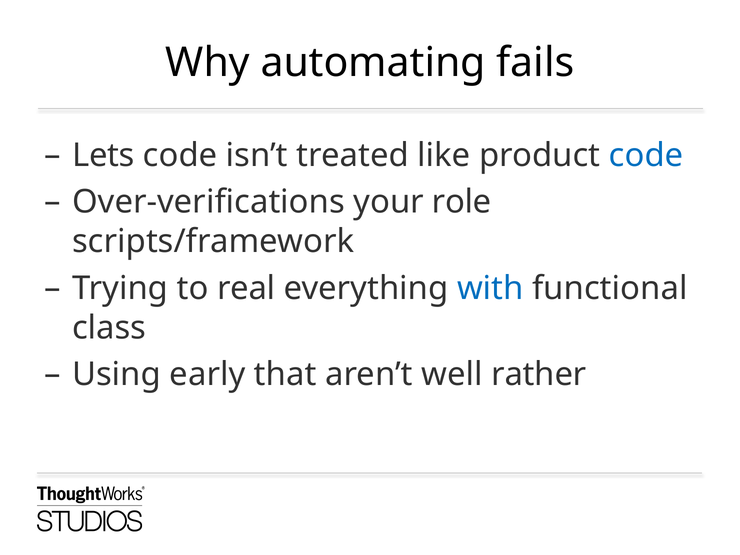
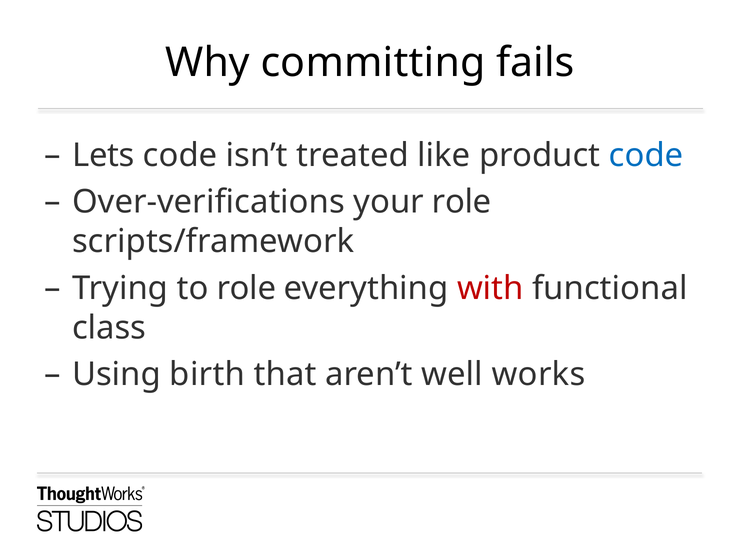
automating: automating -> committing
to real: real -> role
with colour: blue -> red
early: early -> birth
rather: rather -> works
